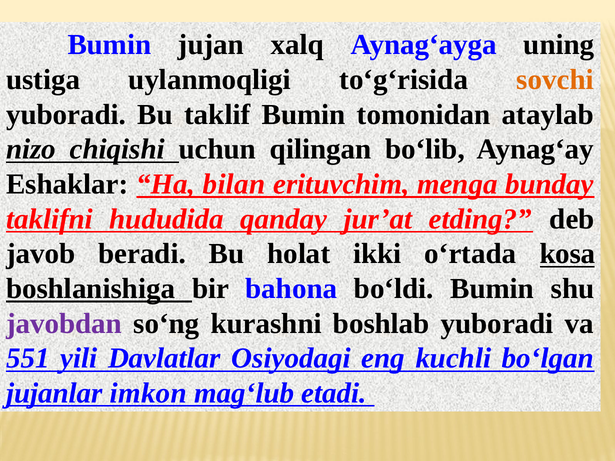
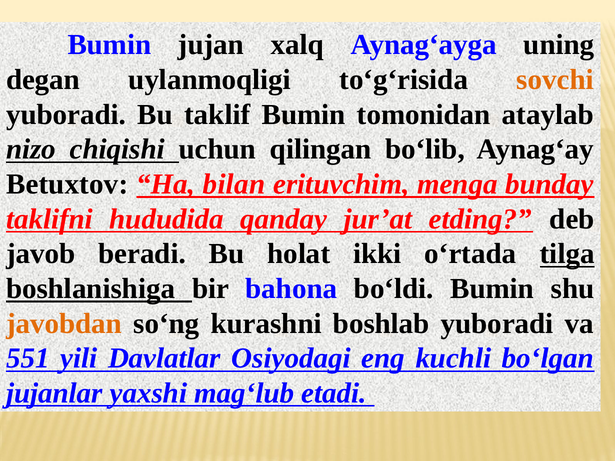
ustiga: ustiga -> dеgan
Eshaklar: Eshaklar -> Betuxtov
kosa: kosa -> tilga
javobdan colour: purple -> orange
imkon: imkon -> yaxshi
